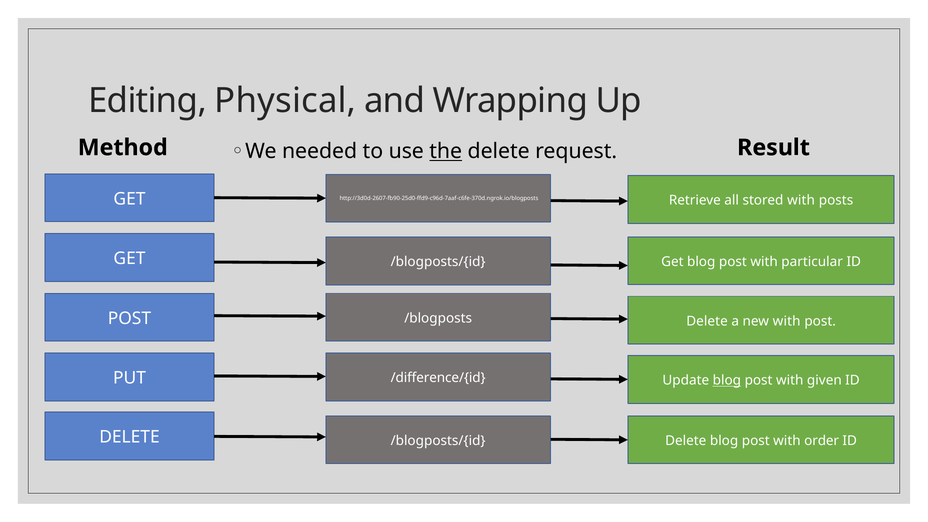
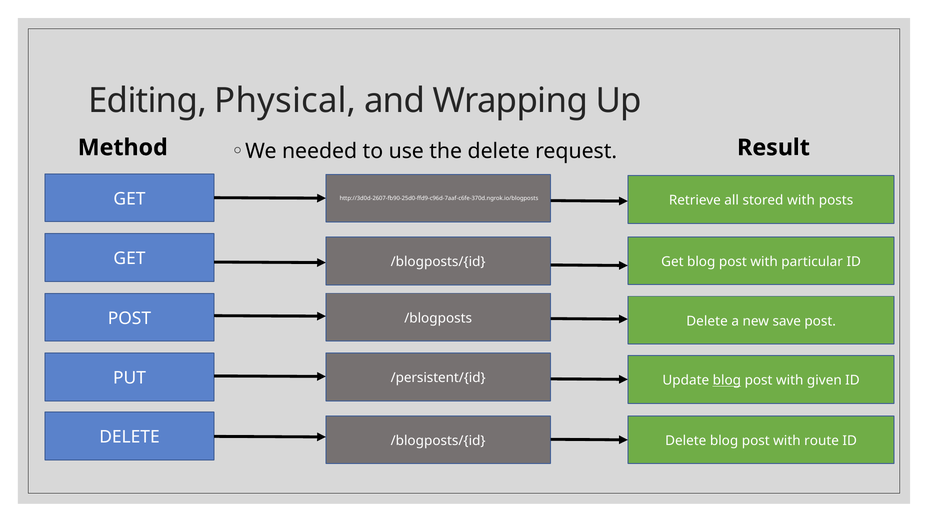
the underline: present -> none
new with: with -> save
/difference/{id: /difference/{id -> /persistent/{id
order: order -> route
